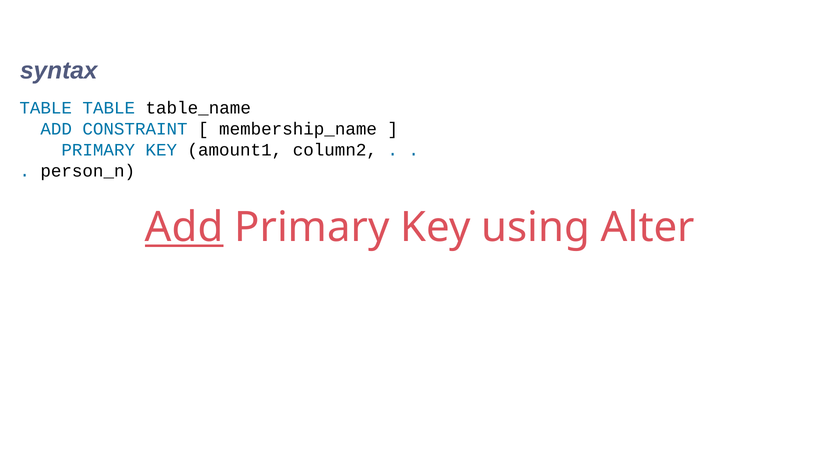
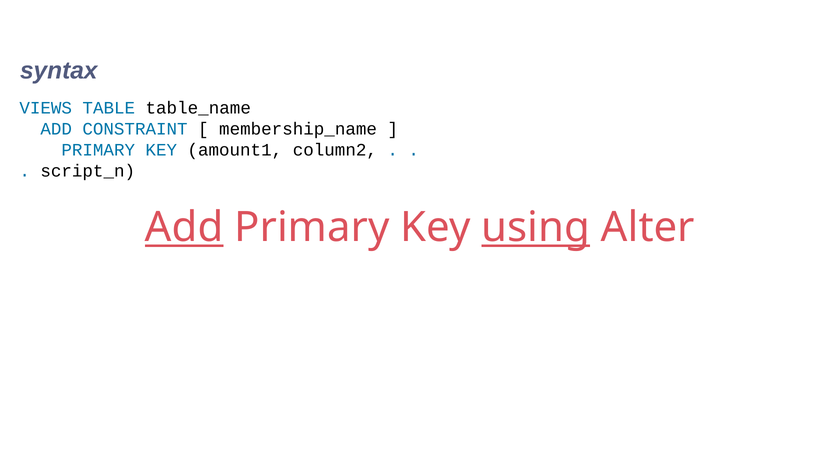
TABLE at (46, 108): TABLE -> VIEWS
person_n: person_n -> script_n
using underline: none -> present
